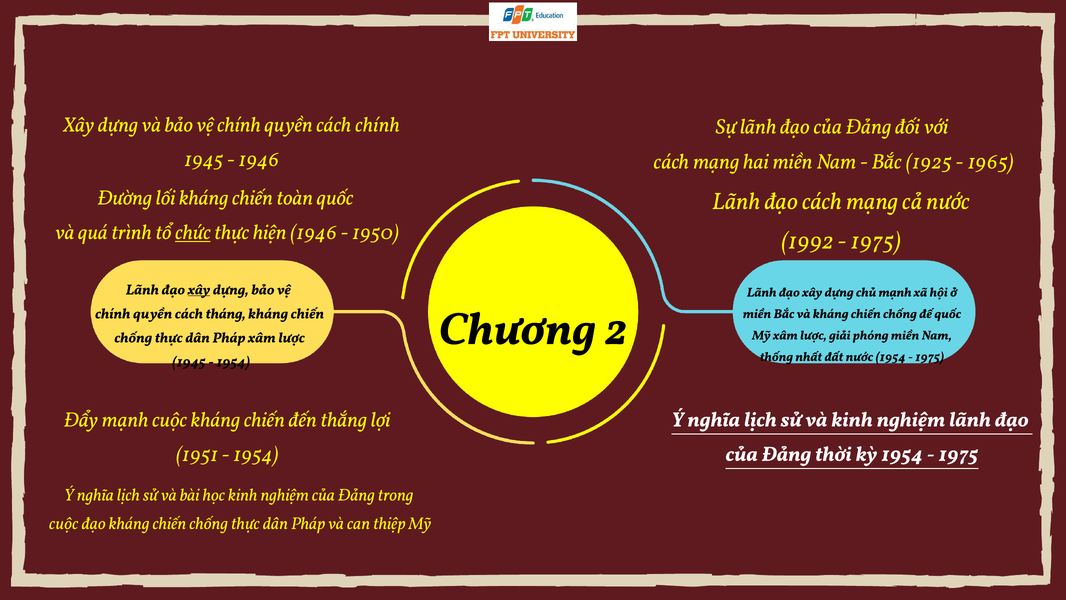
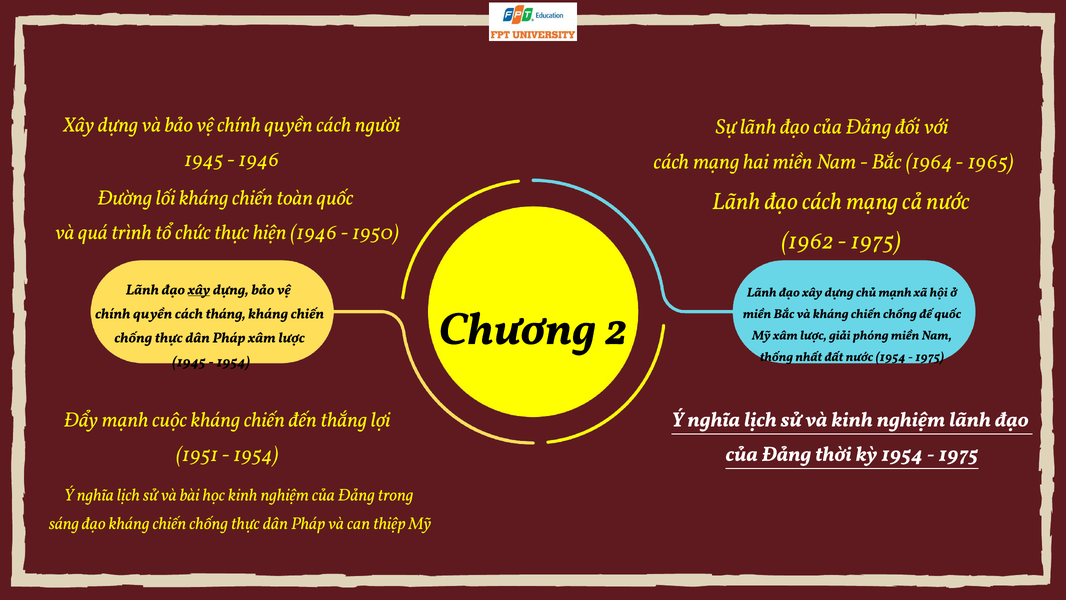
cách chính: chính -> người
1925: 1925 -> 1964
chức underline: present -> none
1992: 1992 -> 1962
cuộc at (64, 523): cuộc -> sáng
